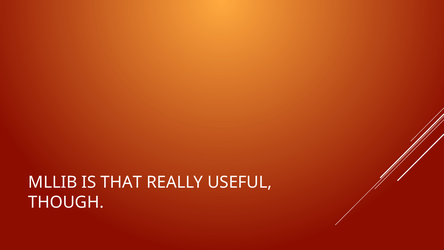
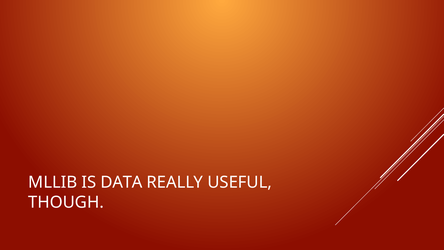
THAT: THAT -> DATA
